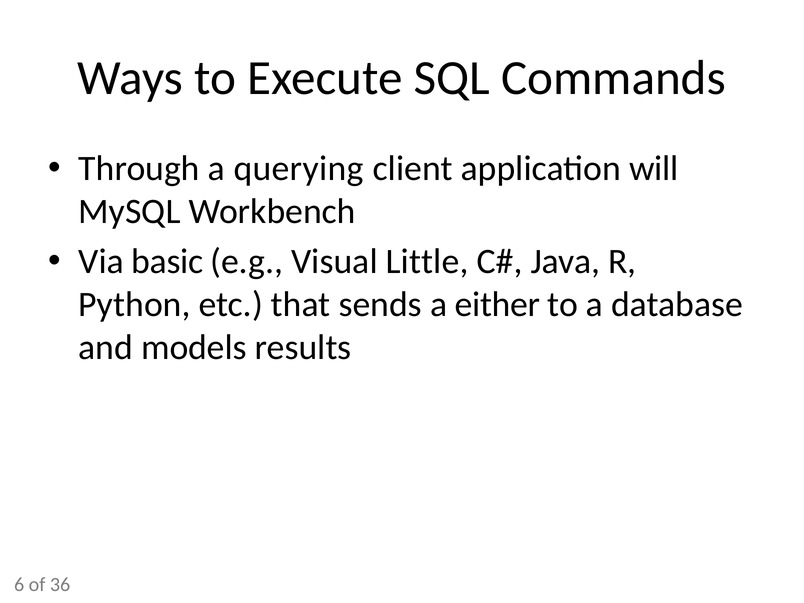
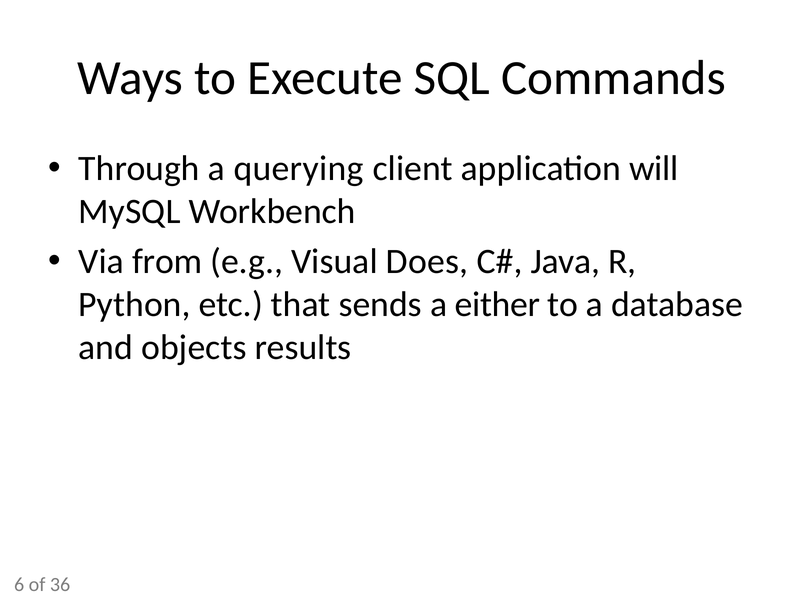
basic: basic -> from
Little: Little -> Does
models: models -> objects
